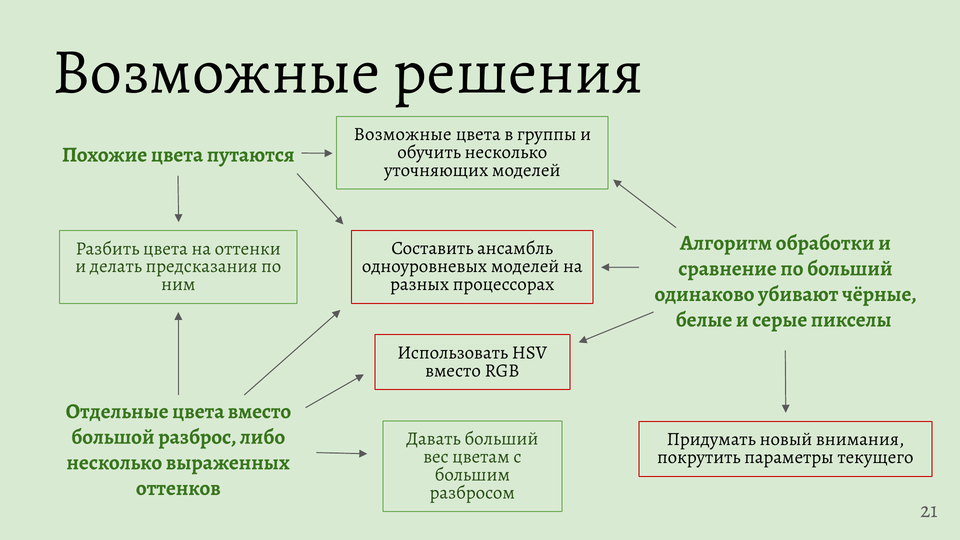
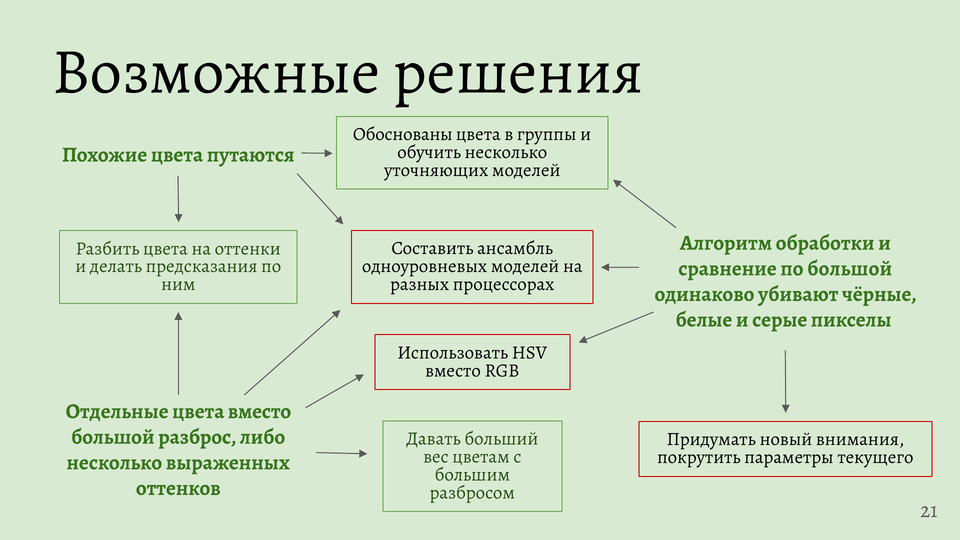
Возможные at (403, 134): Возможные -> Обоснованы
по больший: больший -> большой
